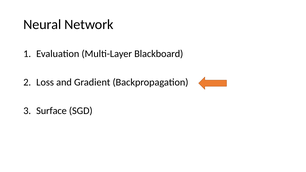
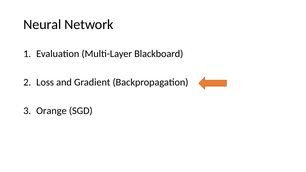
Surface: Surface -> Orange
